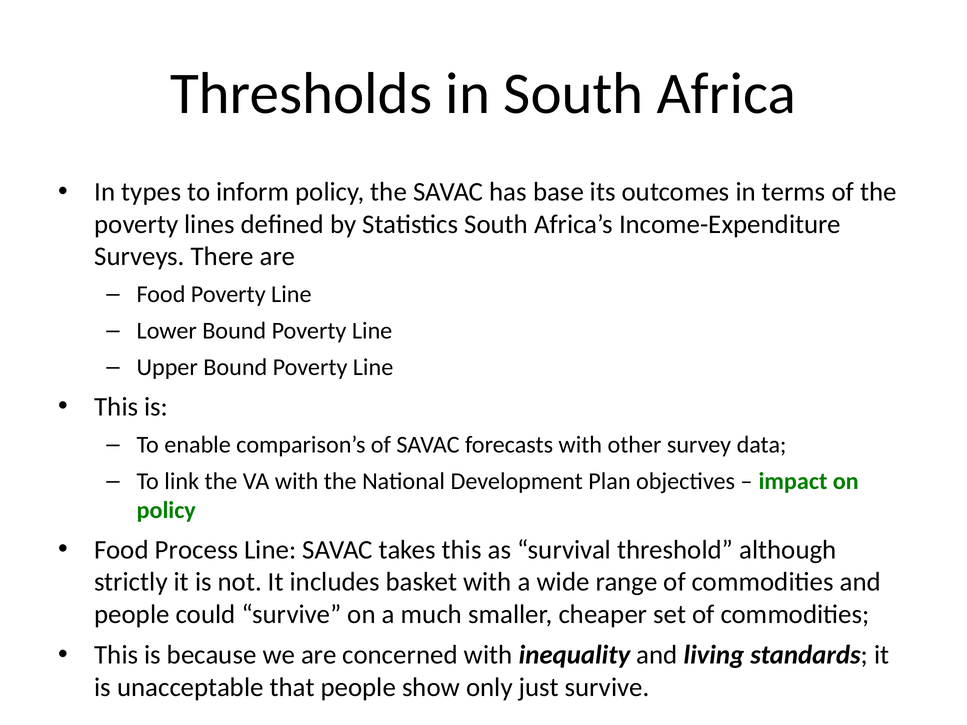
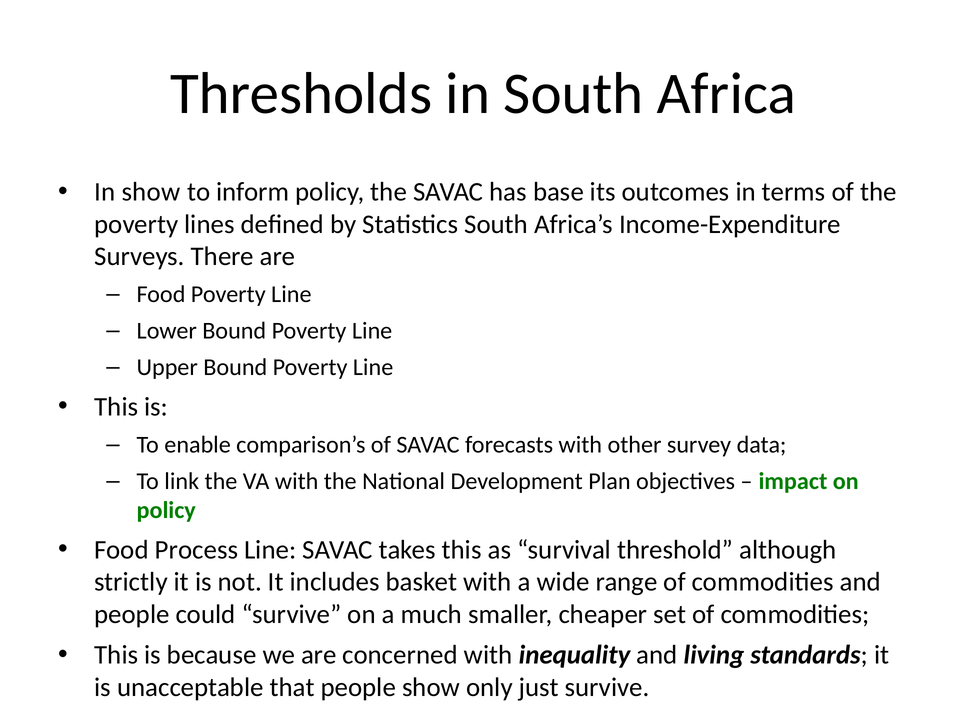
In types: types -> show
